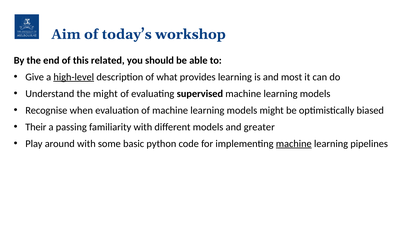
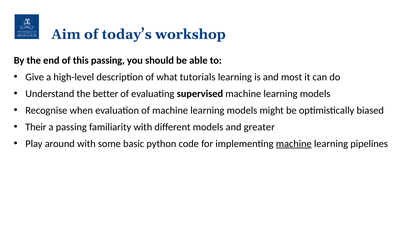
this related: related -> passing
high-level underline: present -> none
provides: provides -> tutorials
the might: might -> better
